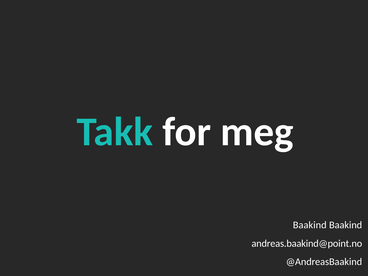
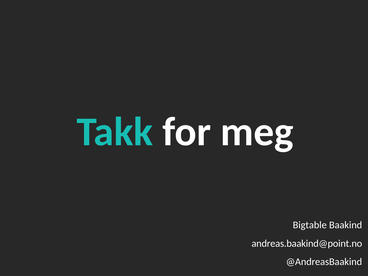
Baakind at (310, 225): Baakind -> Bigtable
